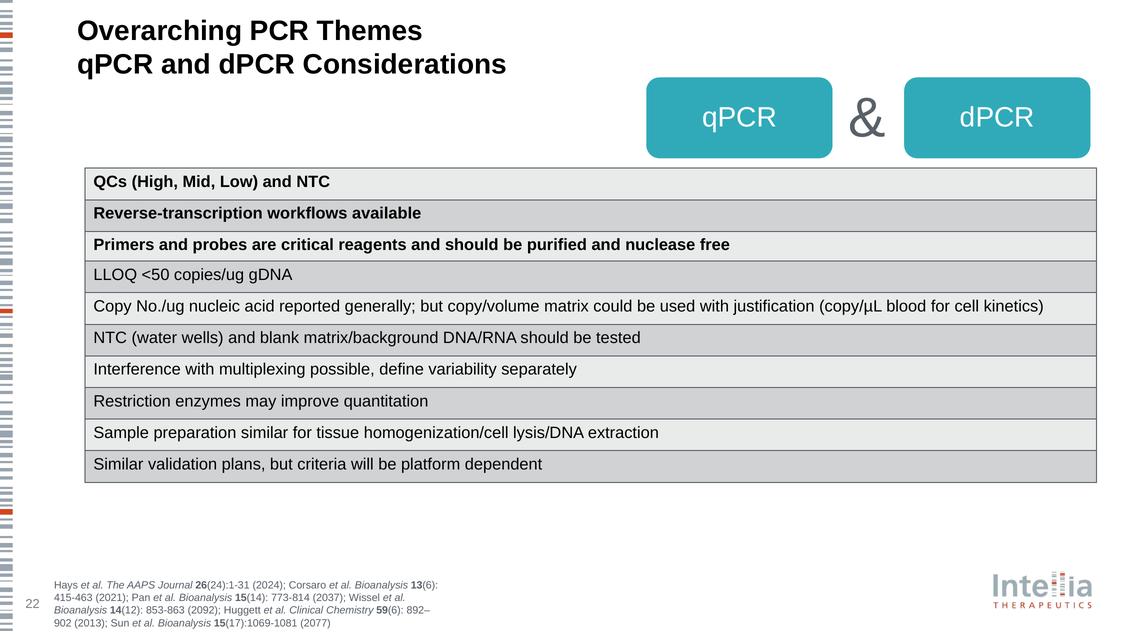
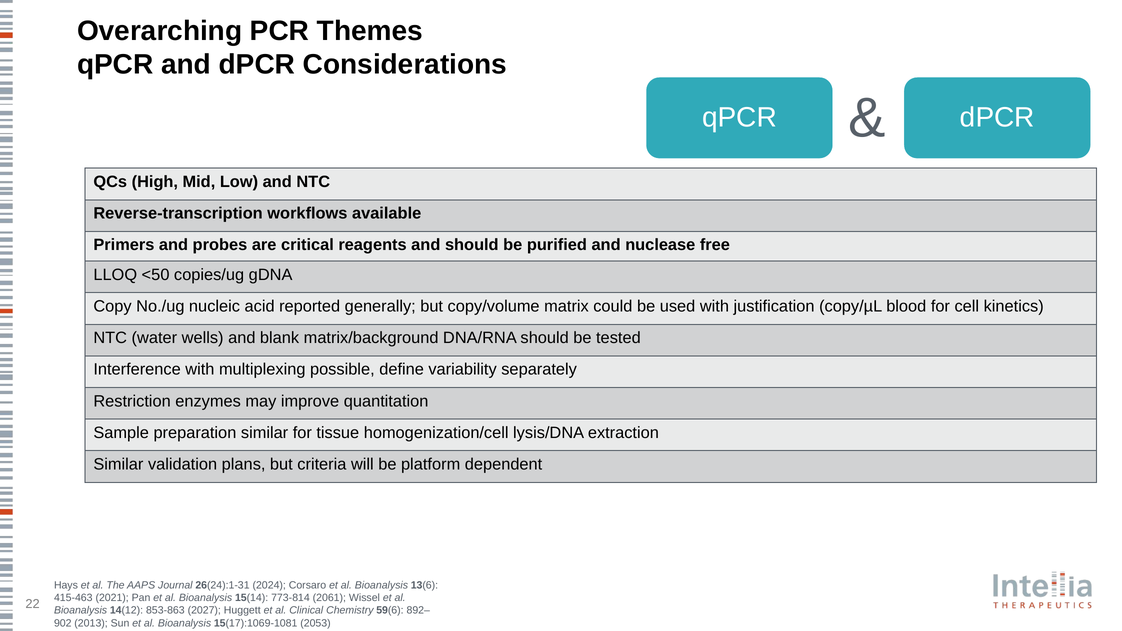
2037: 2037 -> 2061
2092: 2092 -> 2027
2077: 2077 -> 2053
